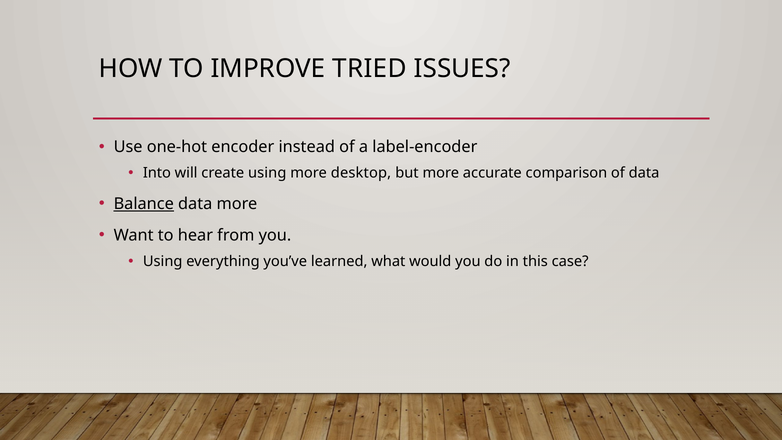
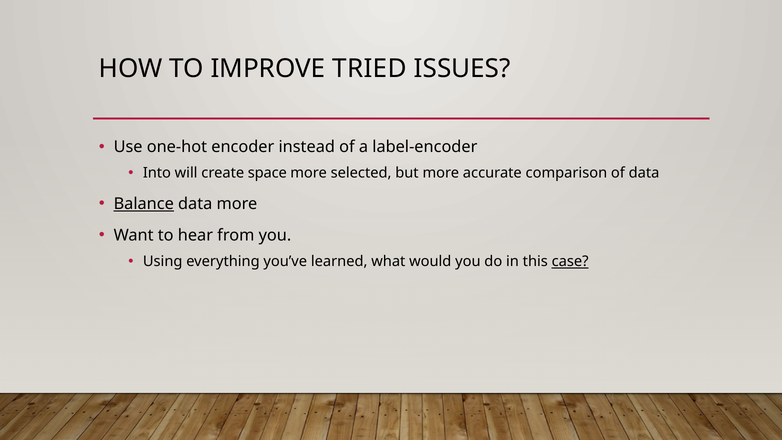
create using: using -> space
desktop: desktop -> selected
case underline: none -> present
